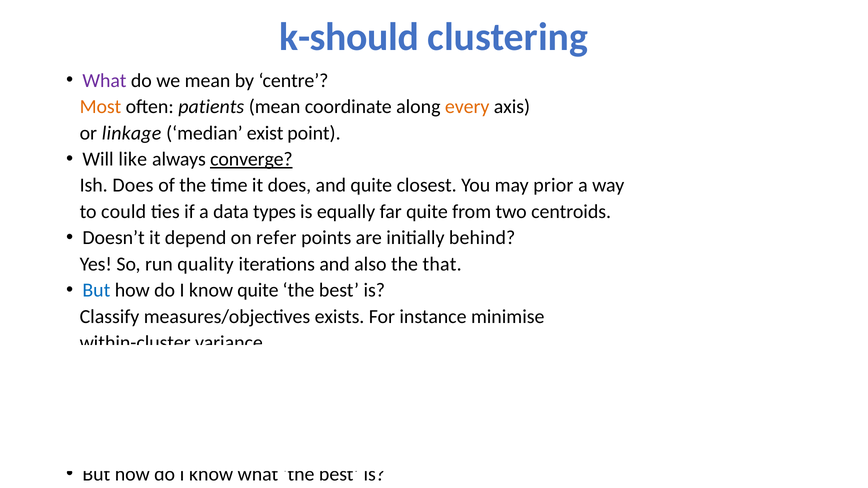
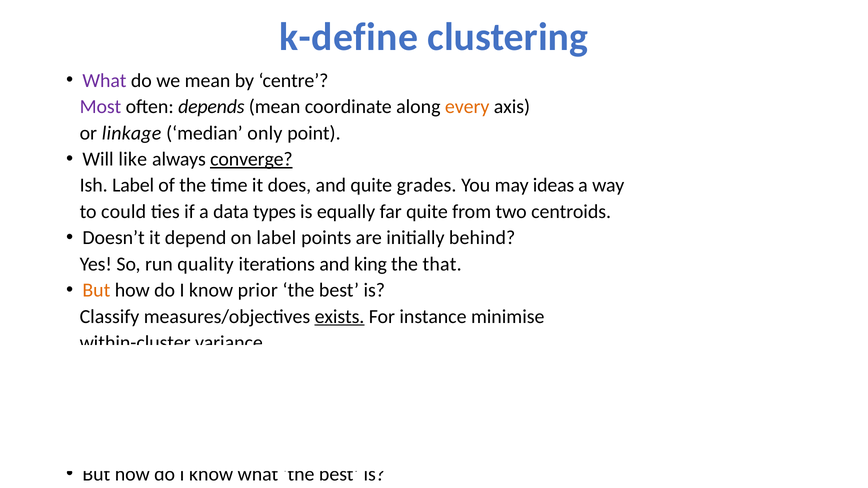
k-should: k-should -> k-define
Most colour: orange -> purple
often patients: patients -> depends
exist: exist -> only
Ish Does: Does -> Label
closest: closest -> grades
prior: prior -> ideas
on refer: refer -> label
also: also -> king
But at (96, 291) colour: blue -> orange
know quite: quite -> prior
exists underline: none -> present
